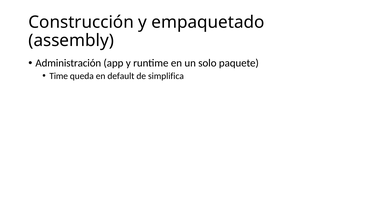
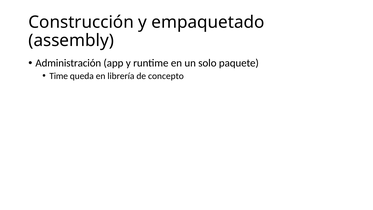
default: default -> librería
simplifica: simplifica -> concepto
